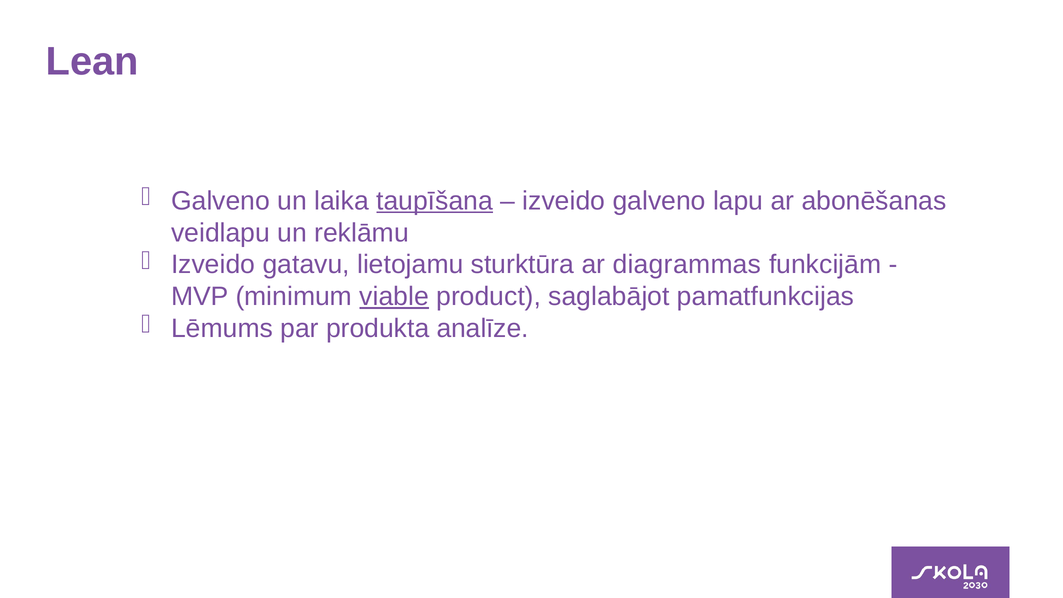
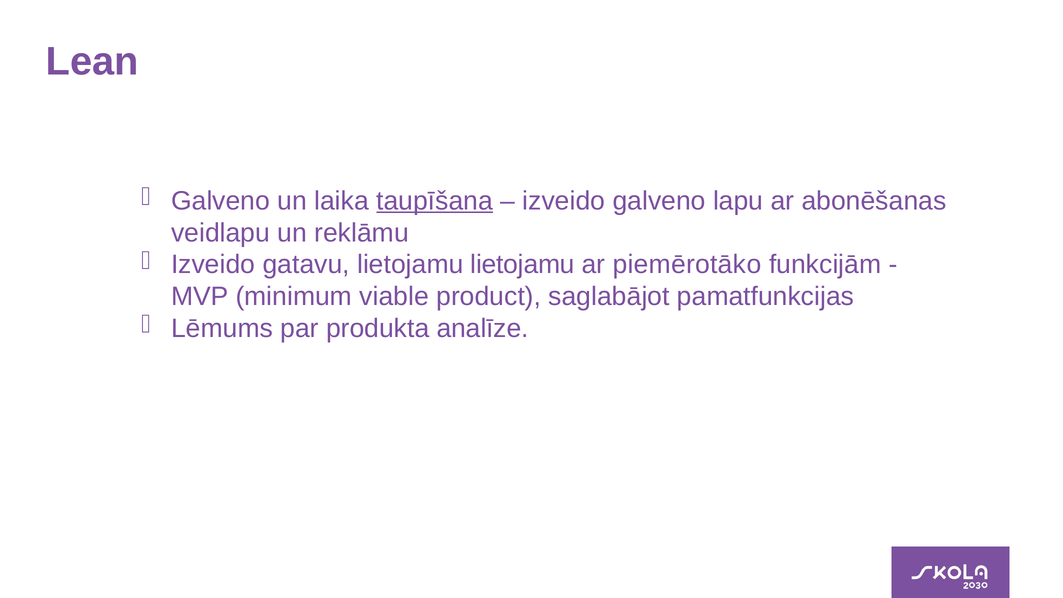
lietojamu sturktūra: sturktūra -> lietojamu
diagrammas: diagrammas -> piemērotāko
viable underline: present -> none
